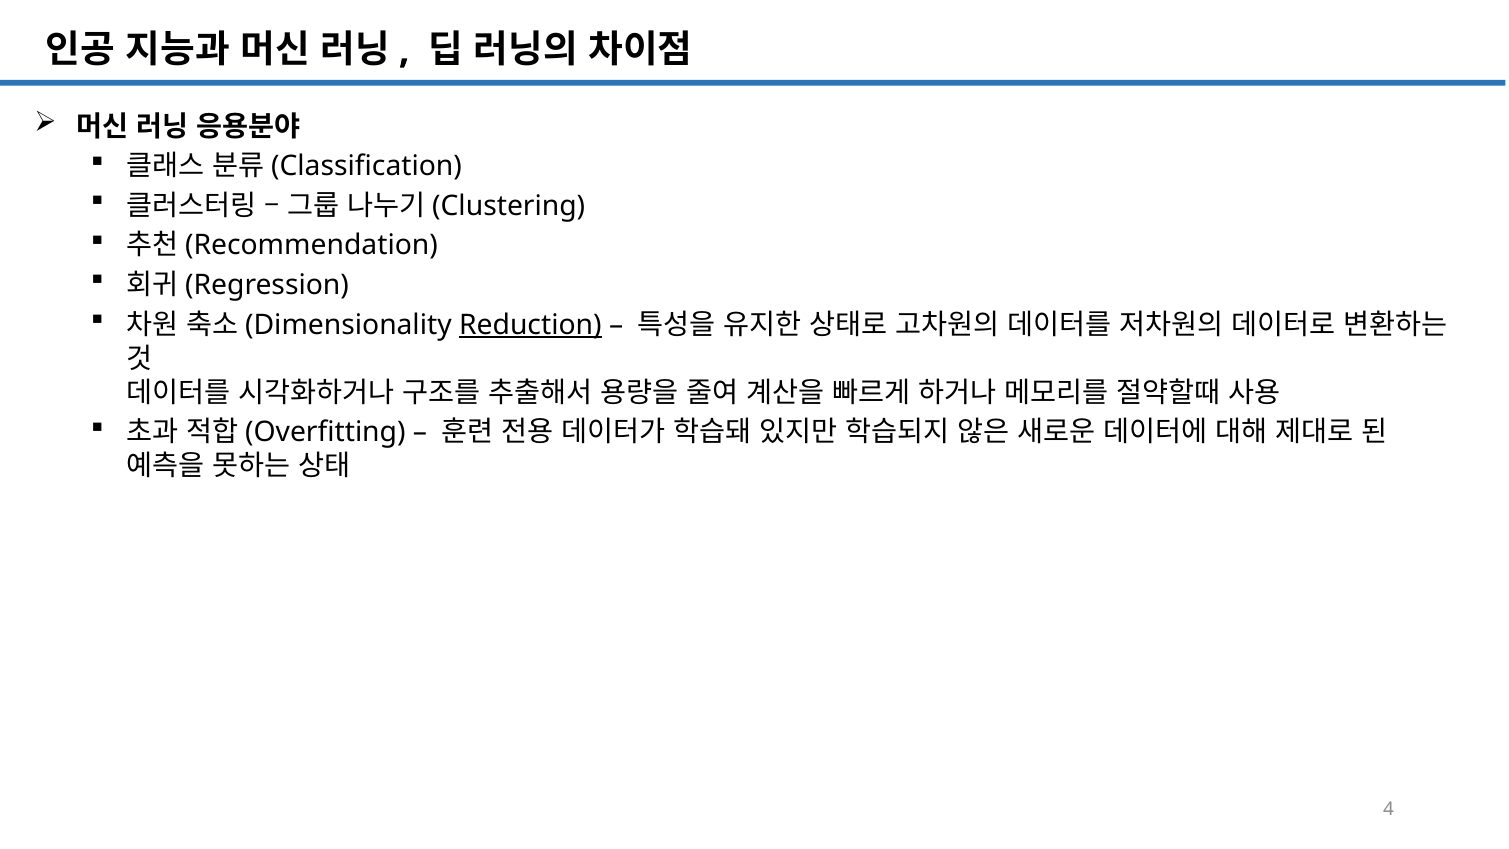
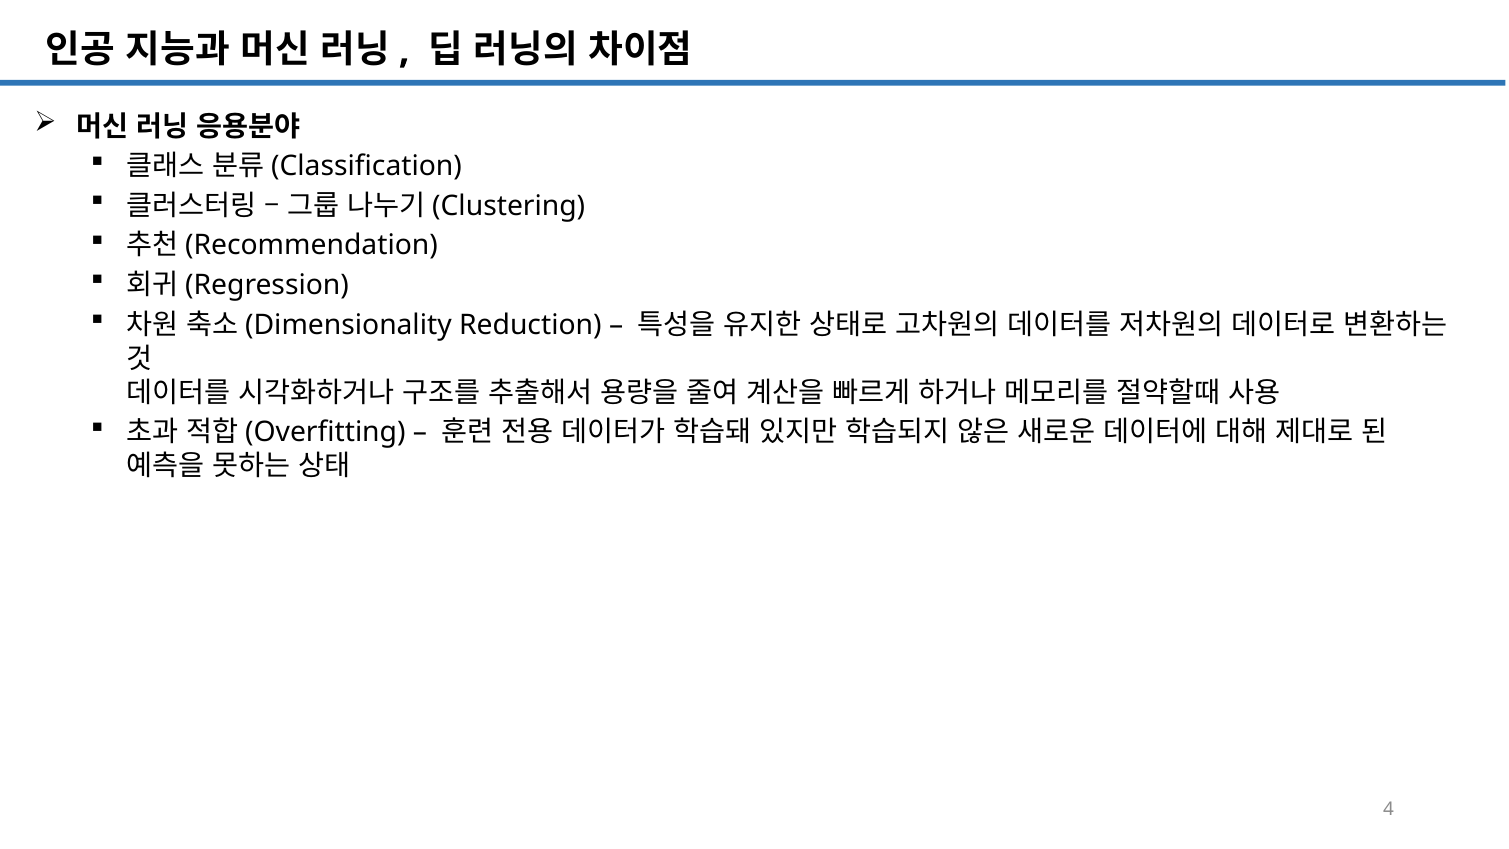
Reduction underline: present -> none
